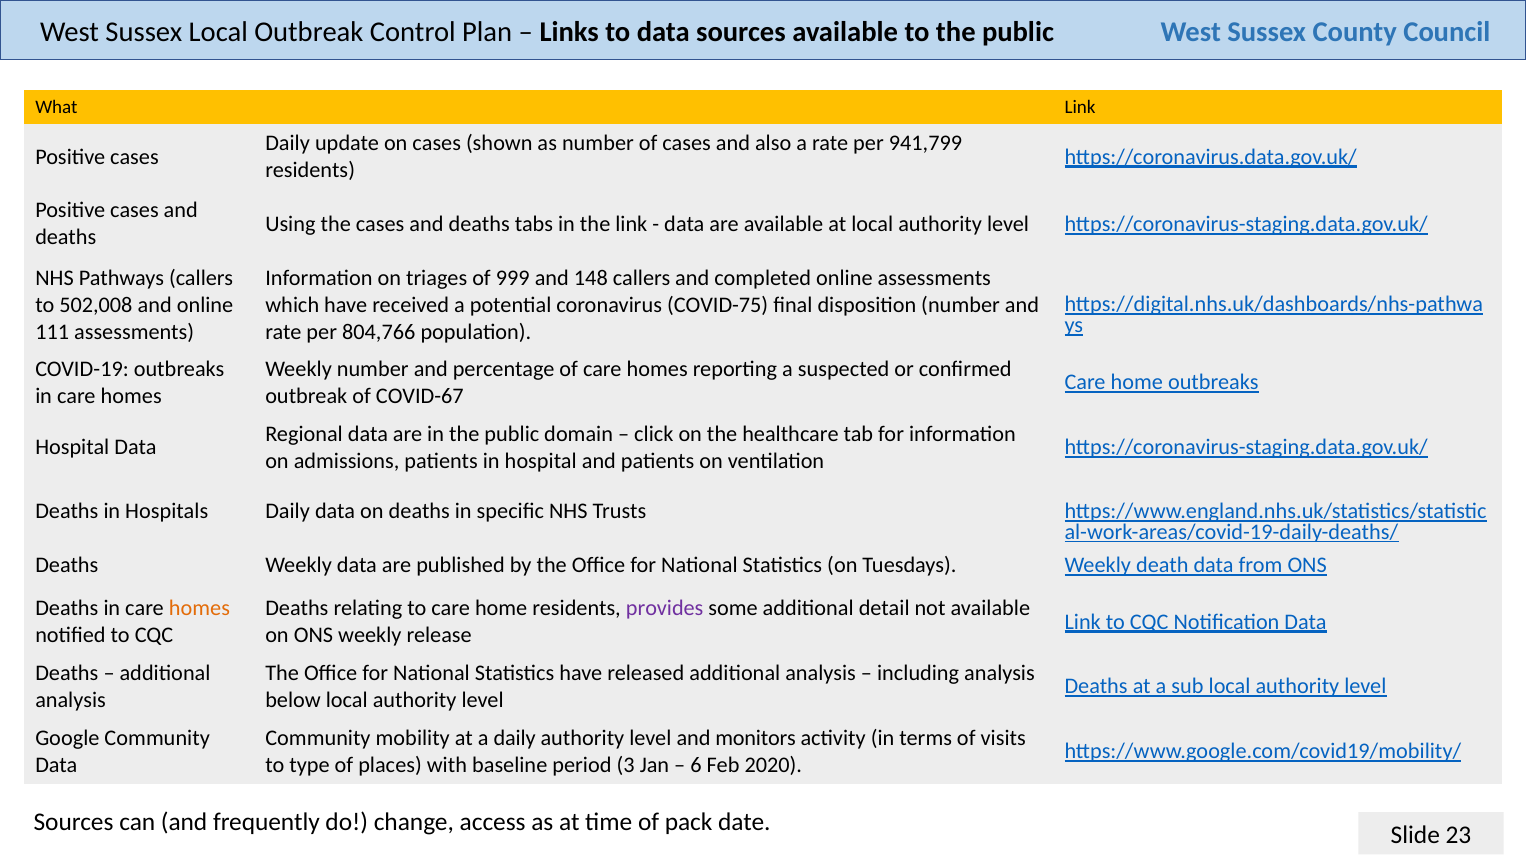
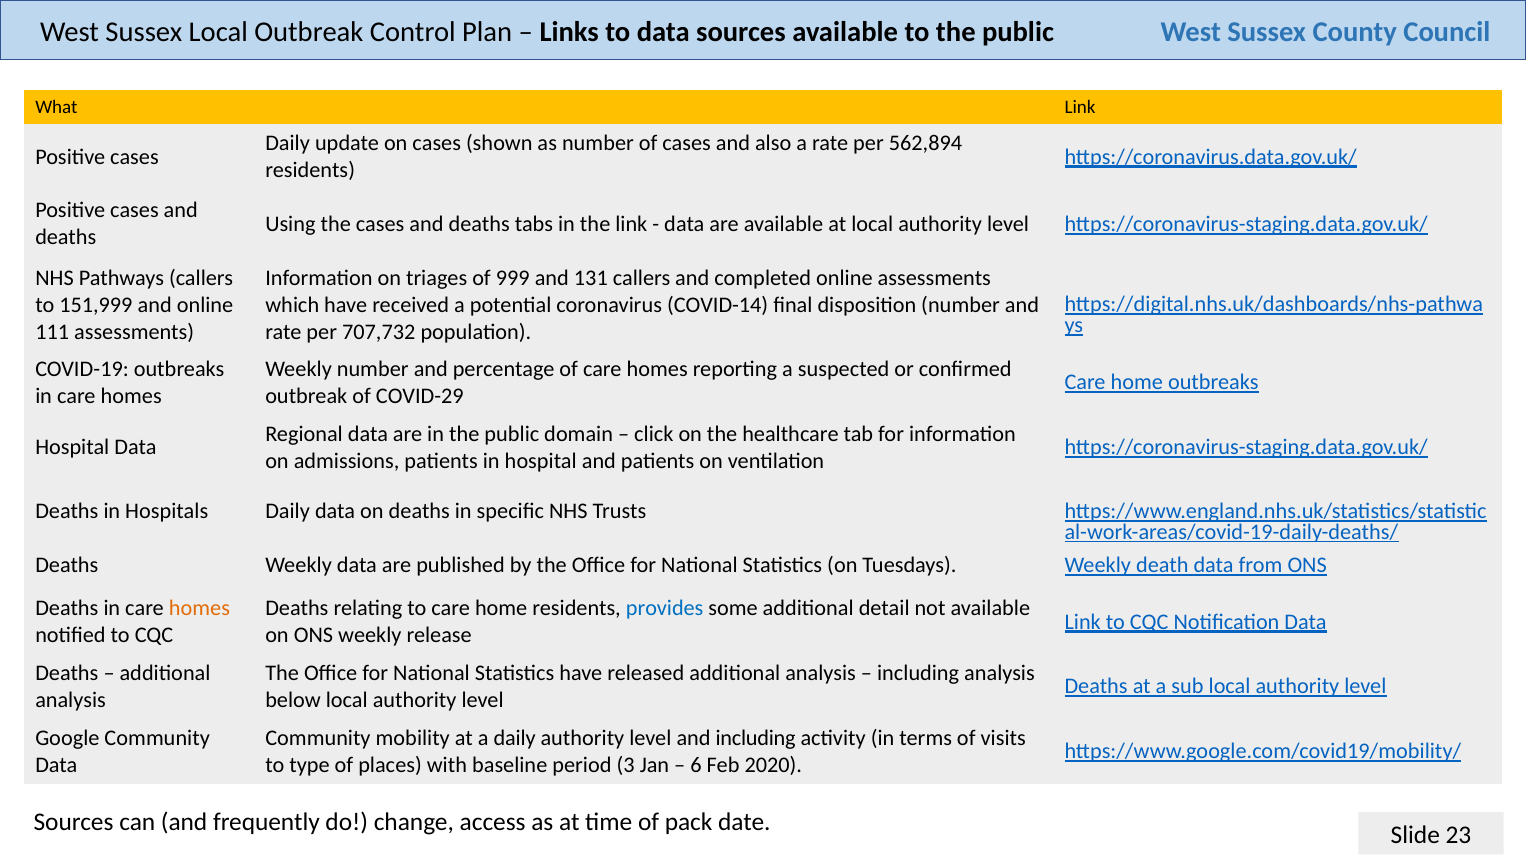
941,799: 941,799 -> 562,894
148: 148 -> 131
502,008: 502,008 -> 151,999
COVID-75: COVID-75 -> COVID-14
804,766: 804,766 -> 707,732
COVID-67: COVID-67 -> COVID-29
provides colour: purple -> blue
and monitors: monitors -> including
